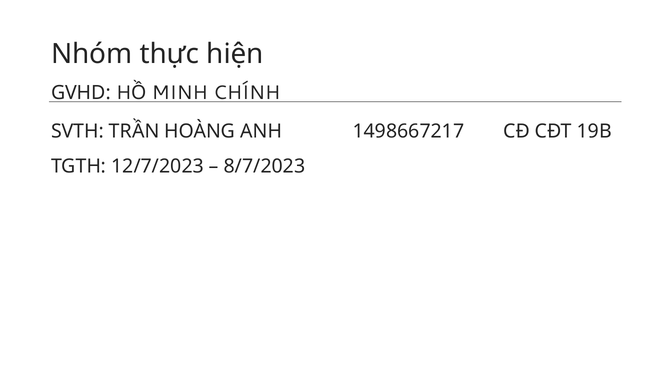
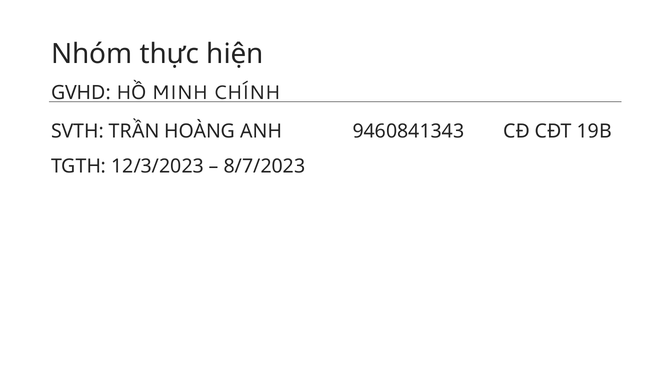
1498667217: 1498667217 -> 9460841343
12/7/2023: 12/7/2023 -> 12/3/2023
